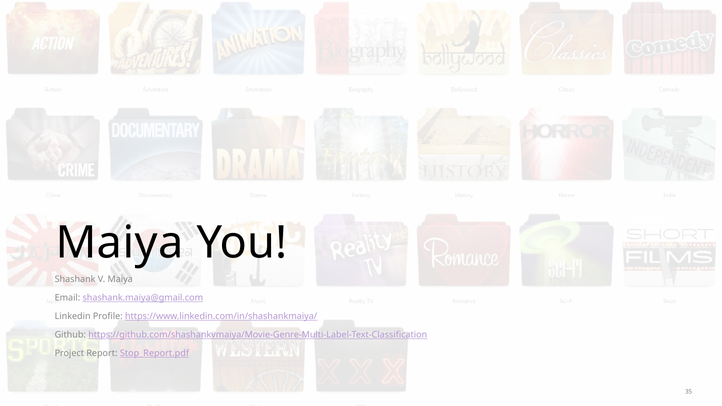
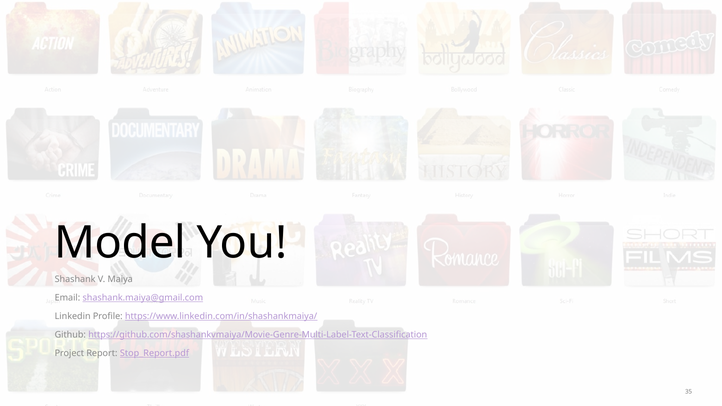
Maiya at (120, 243): Maiya -> Model
